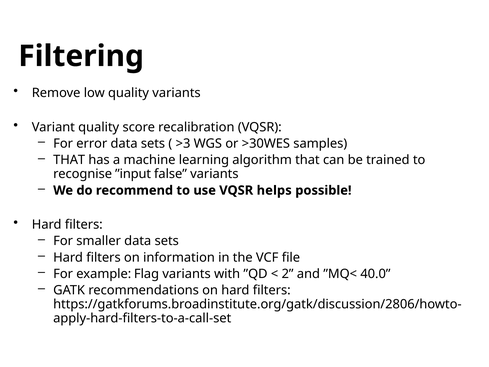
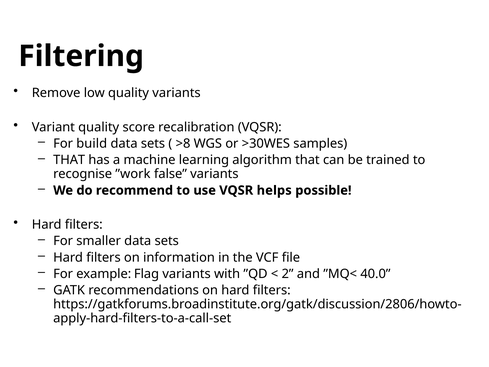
error: error -> build
>3: >3 -> >8
”input: ”input -> ”work
